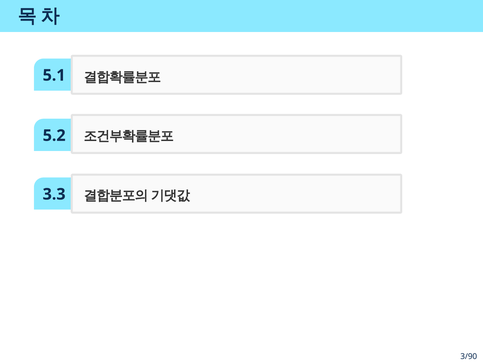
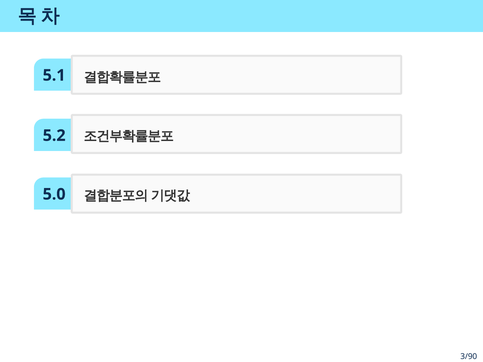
3.3: 3.3 -> 5.0
